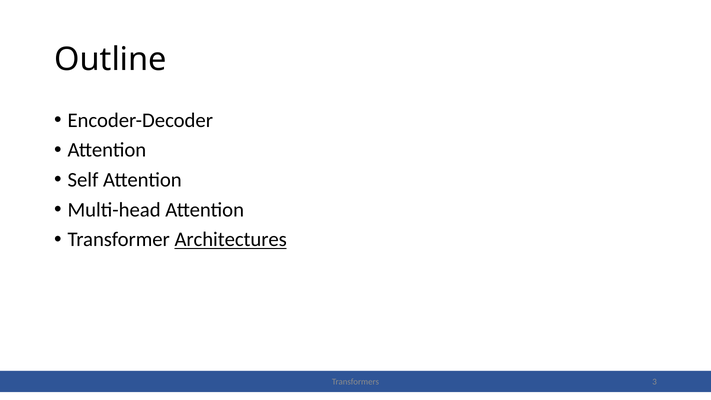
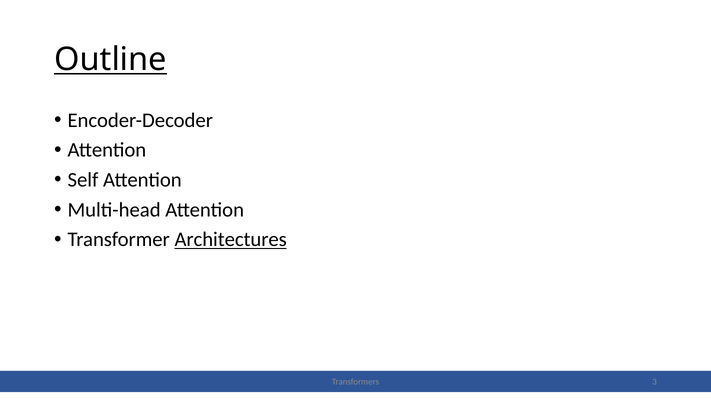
Outline underline: none -> present
